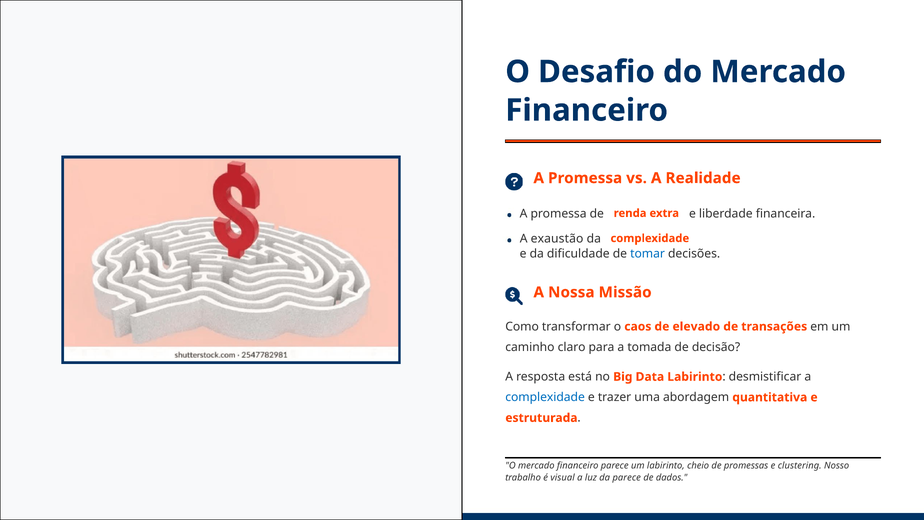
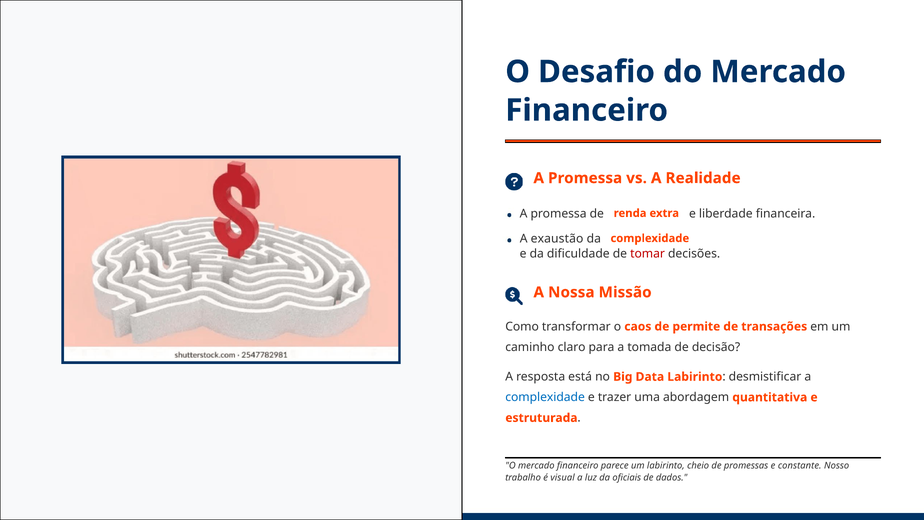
tomar colour: blue -> red
elevado: elevado -> permite
clustering: clustering -> constante
da parece: parece -> oficiais
